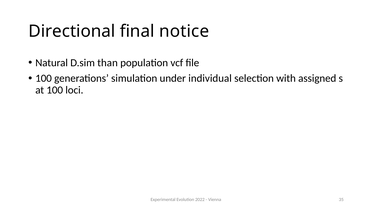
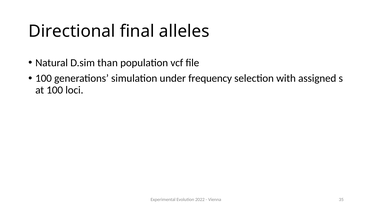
notice: notice -> alleles
individual: individual -> frequency
